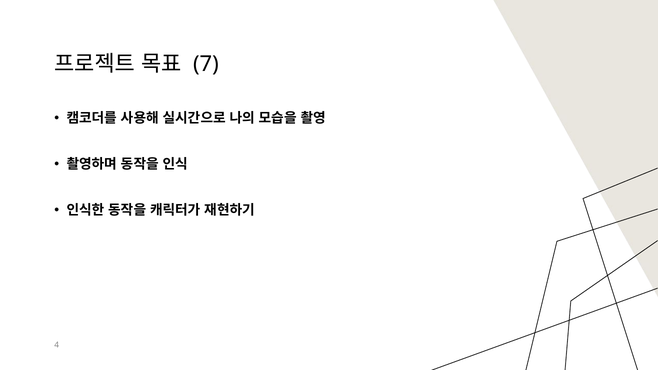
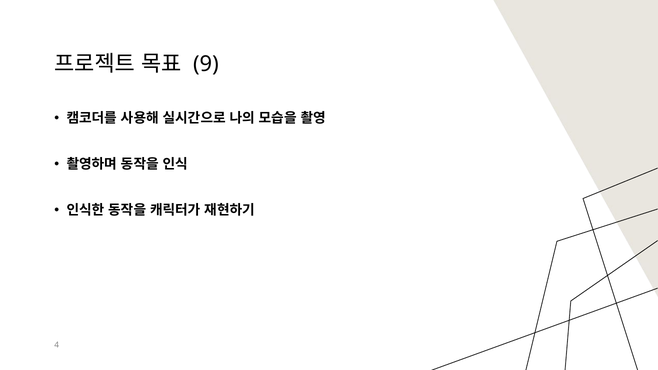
7: 7 -> 9
